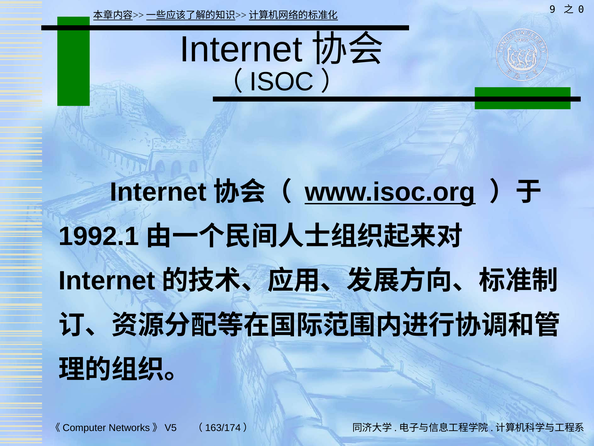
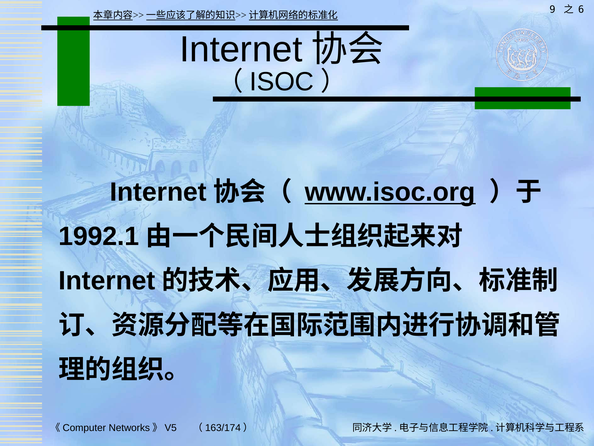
0: 0 -> 6
